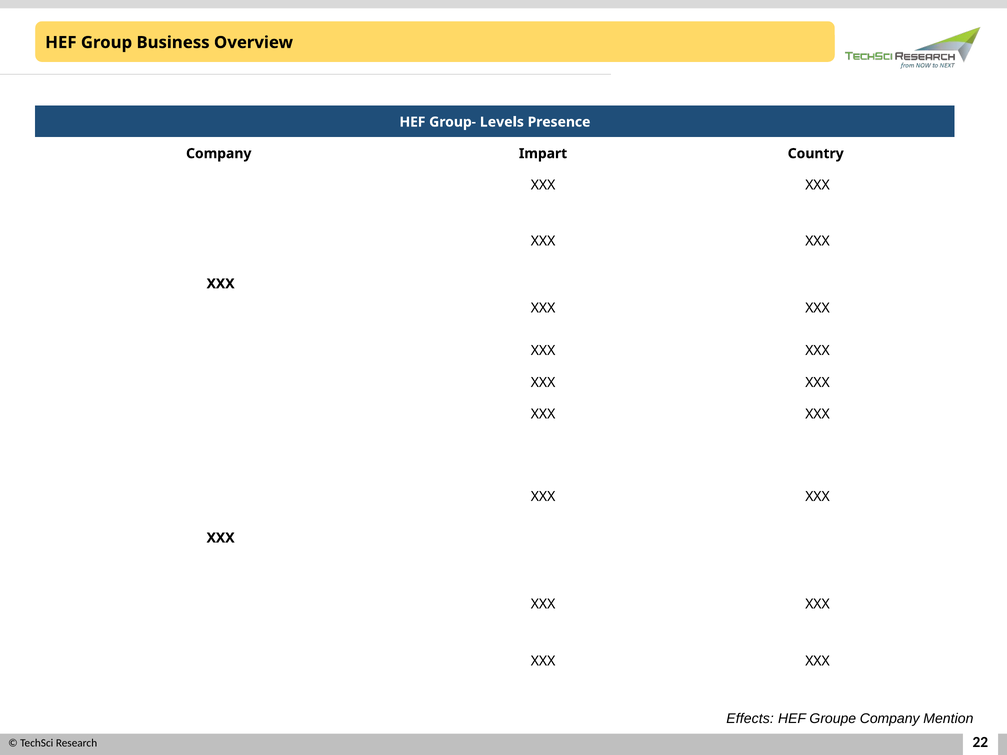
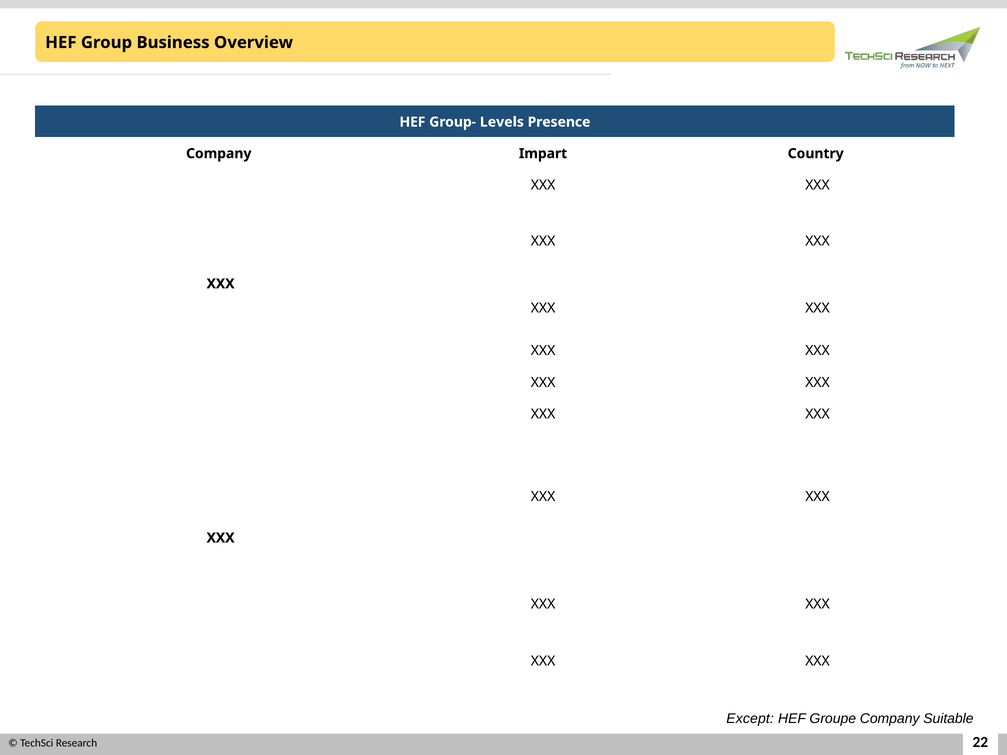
Effects: Effects -> Except
Mention: Mention -> Suitable
